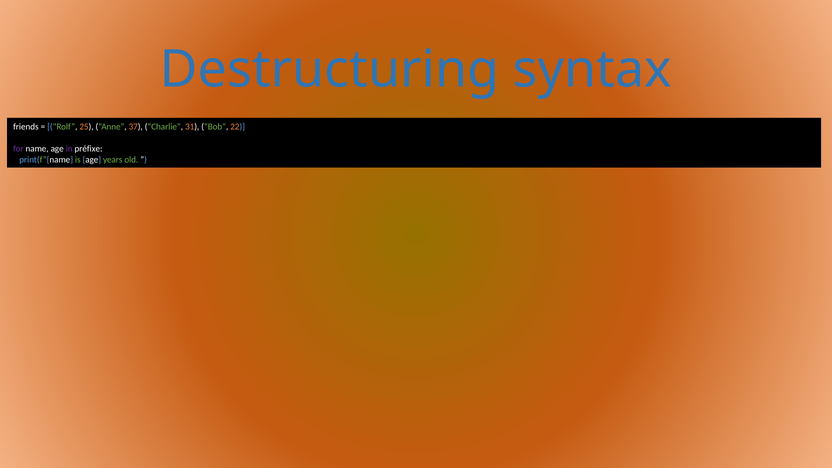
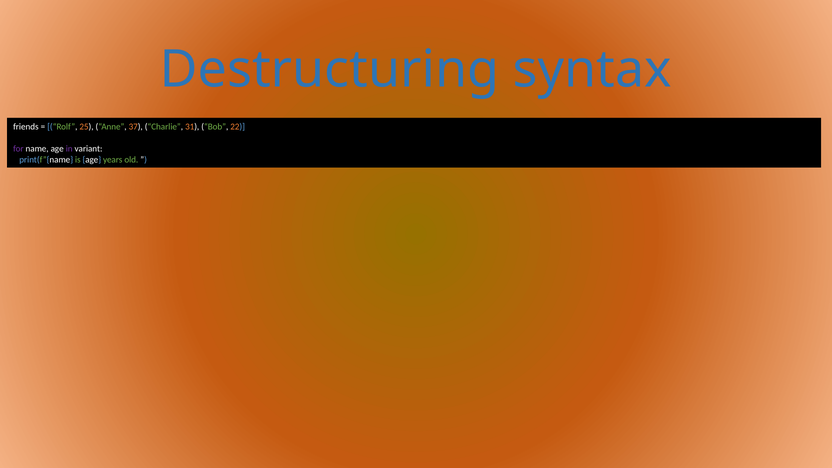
préfixe: préfixe -> variant
